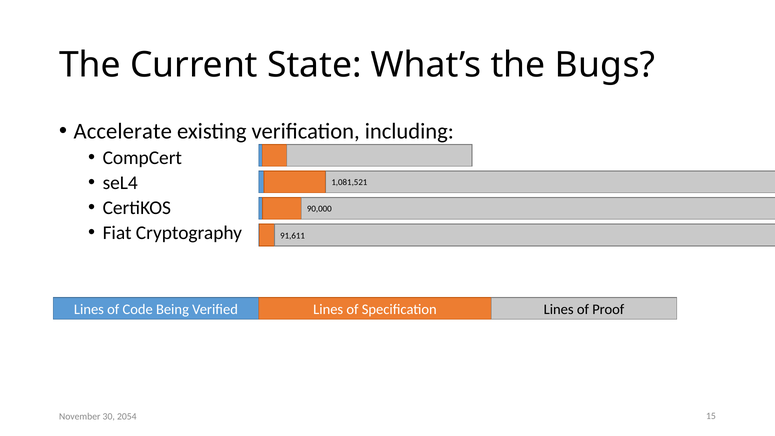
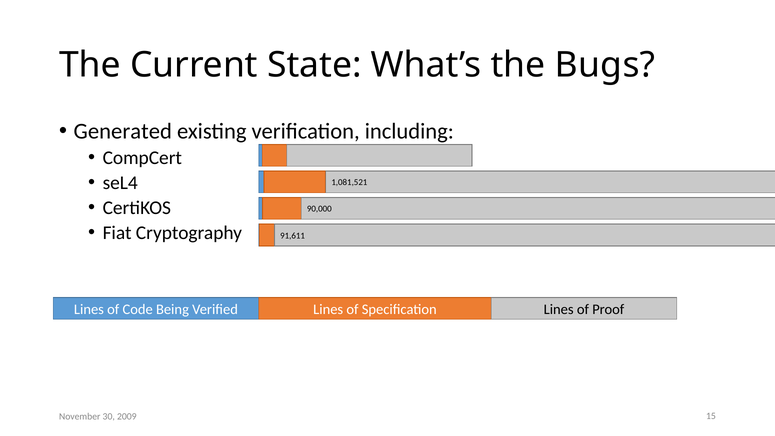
Accelerate: Accelerate -> Generated
2054: 2054 -> 2009
